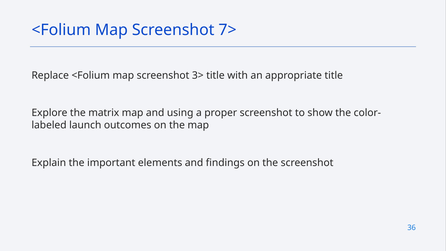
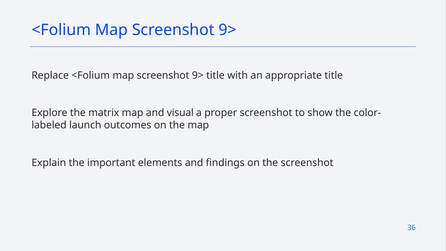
7> at (228, 30): 7> -> 9>
3> at (198, 75): 3> -> 9>
using: using -> visual
